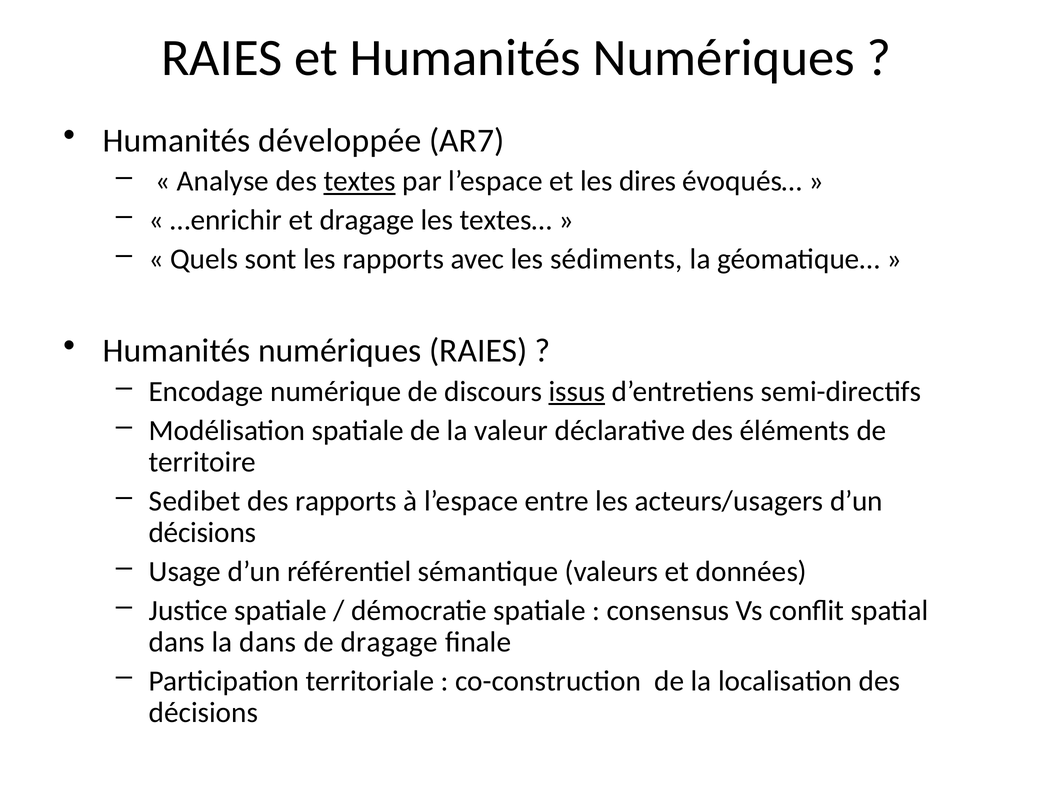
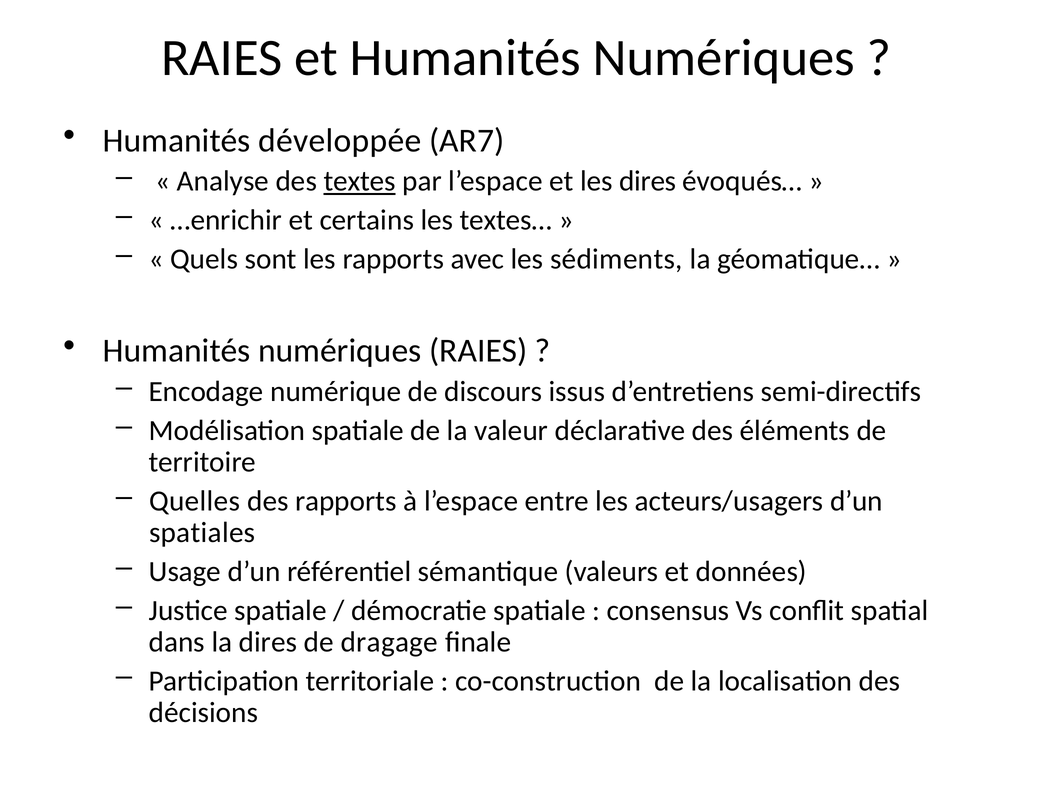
et dragage: dragage -> certains
issus underline: present -> none
Sedibet: Sedibet -> Quelles
décisions at (202, 533): décisions -> spatiales
la dans: dans -> dires
